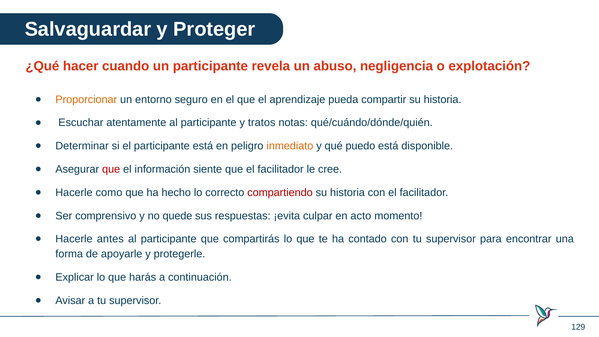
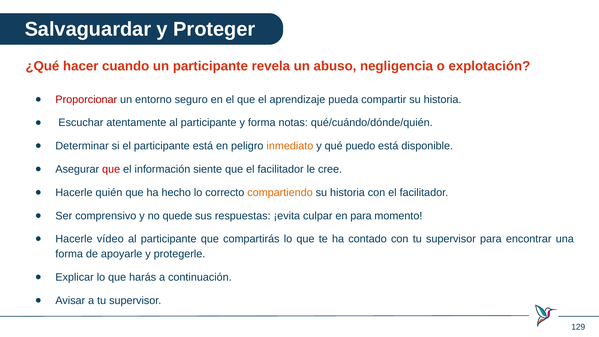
Proporcionar colour: orange -> red
y tratos: tratos -> forma
como: como -> quién
compartiendo colour: red -> orange
en acto: acto -> para
antes: antes -> vídeo
